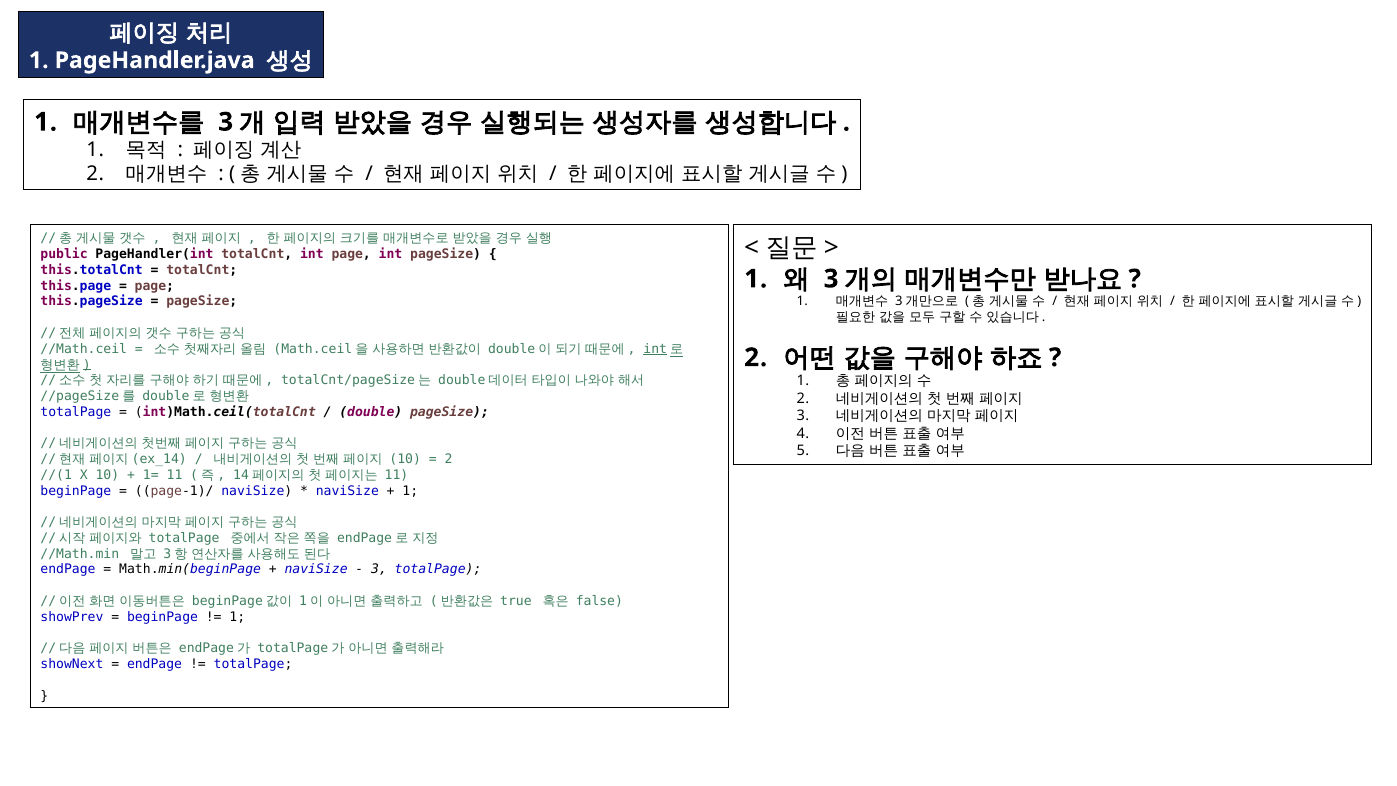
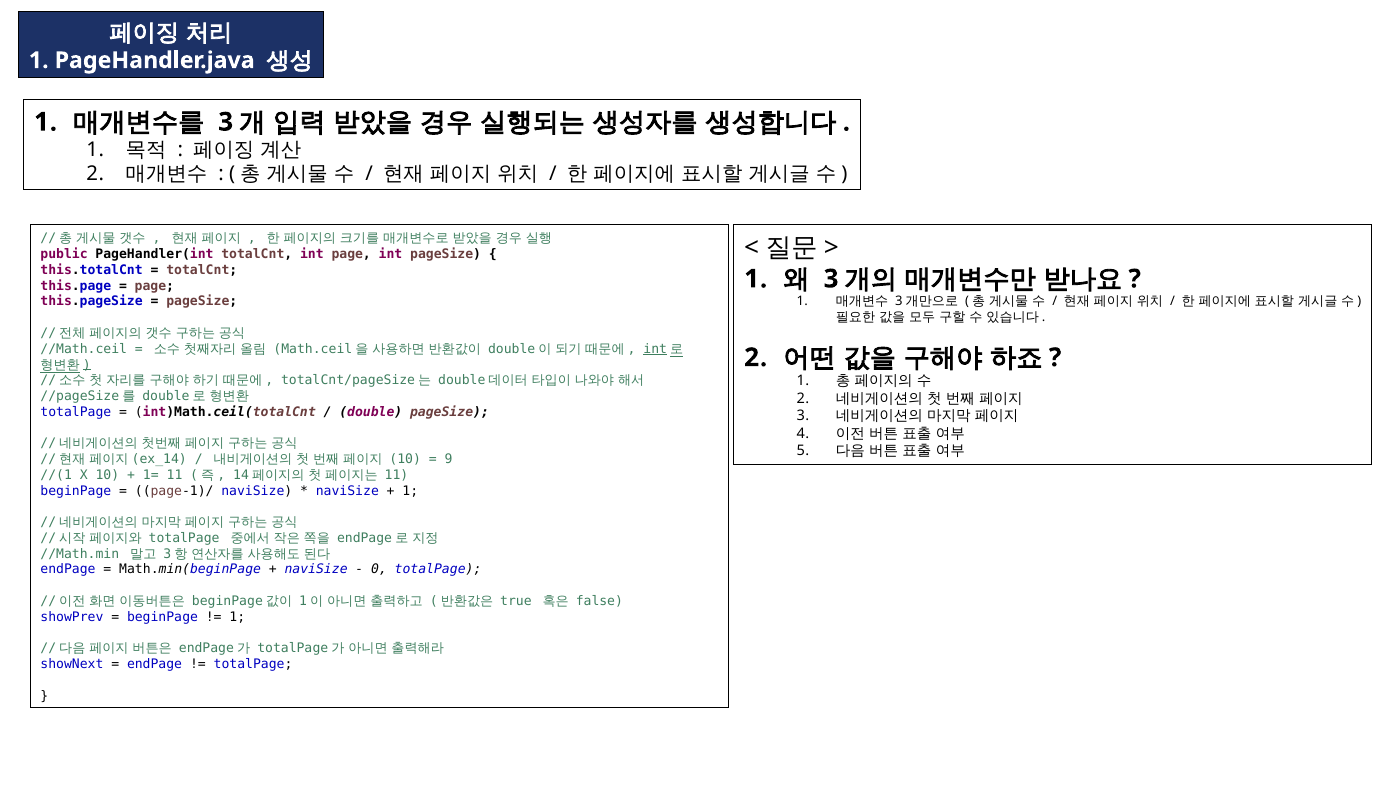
2 at (449, 459): 2 -> 9
3 at (379, 569): 3 -> 0
